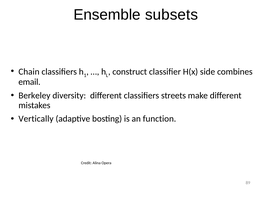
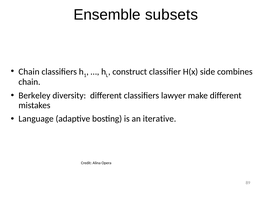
email at (29, 82): email -> chain
streets: streets -> lawyer
Vertically: Vertically -> Language
function: function -> iterative
